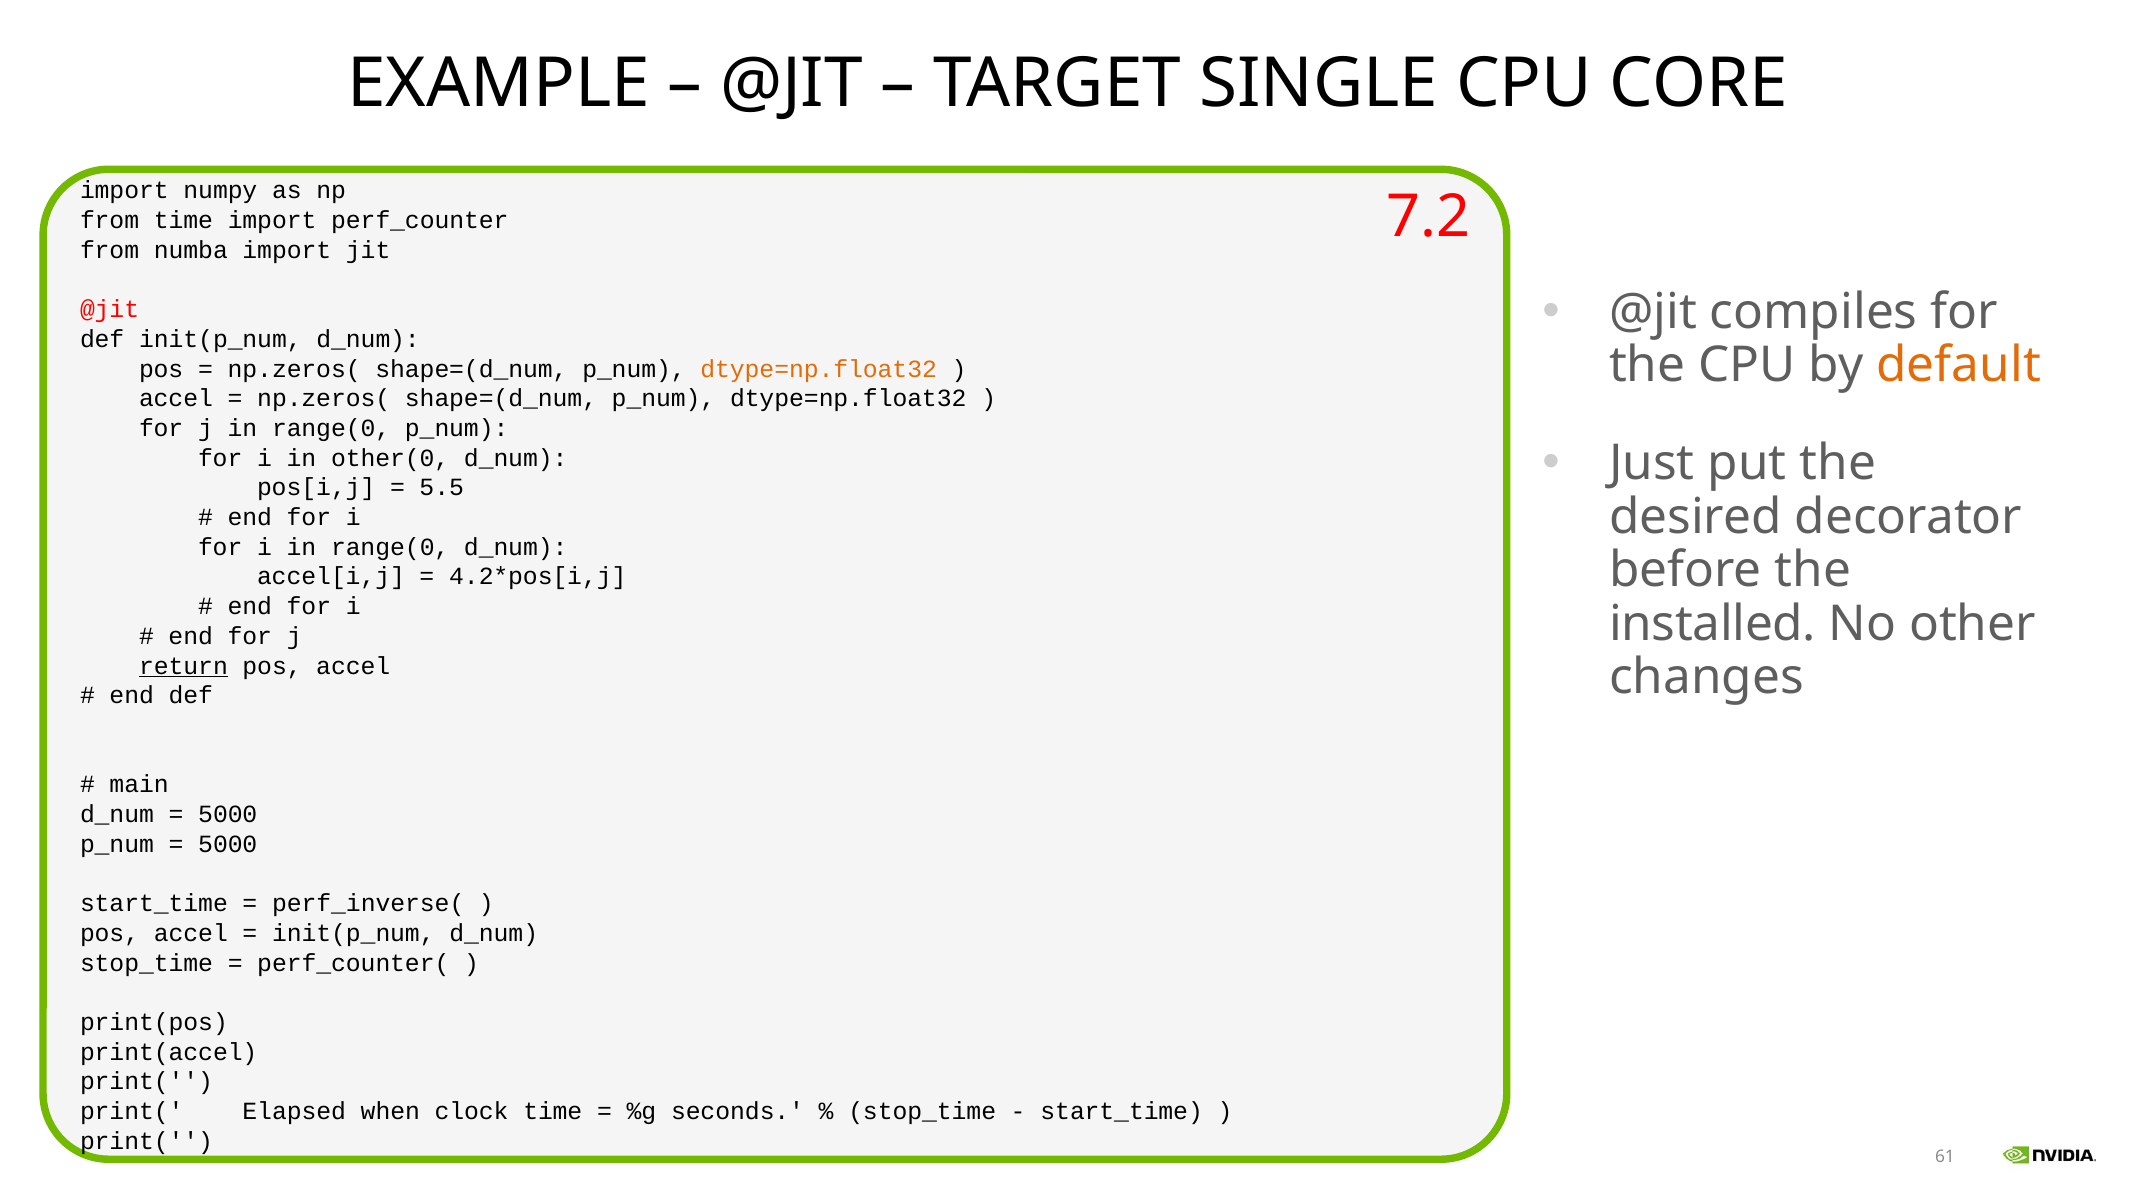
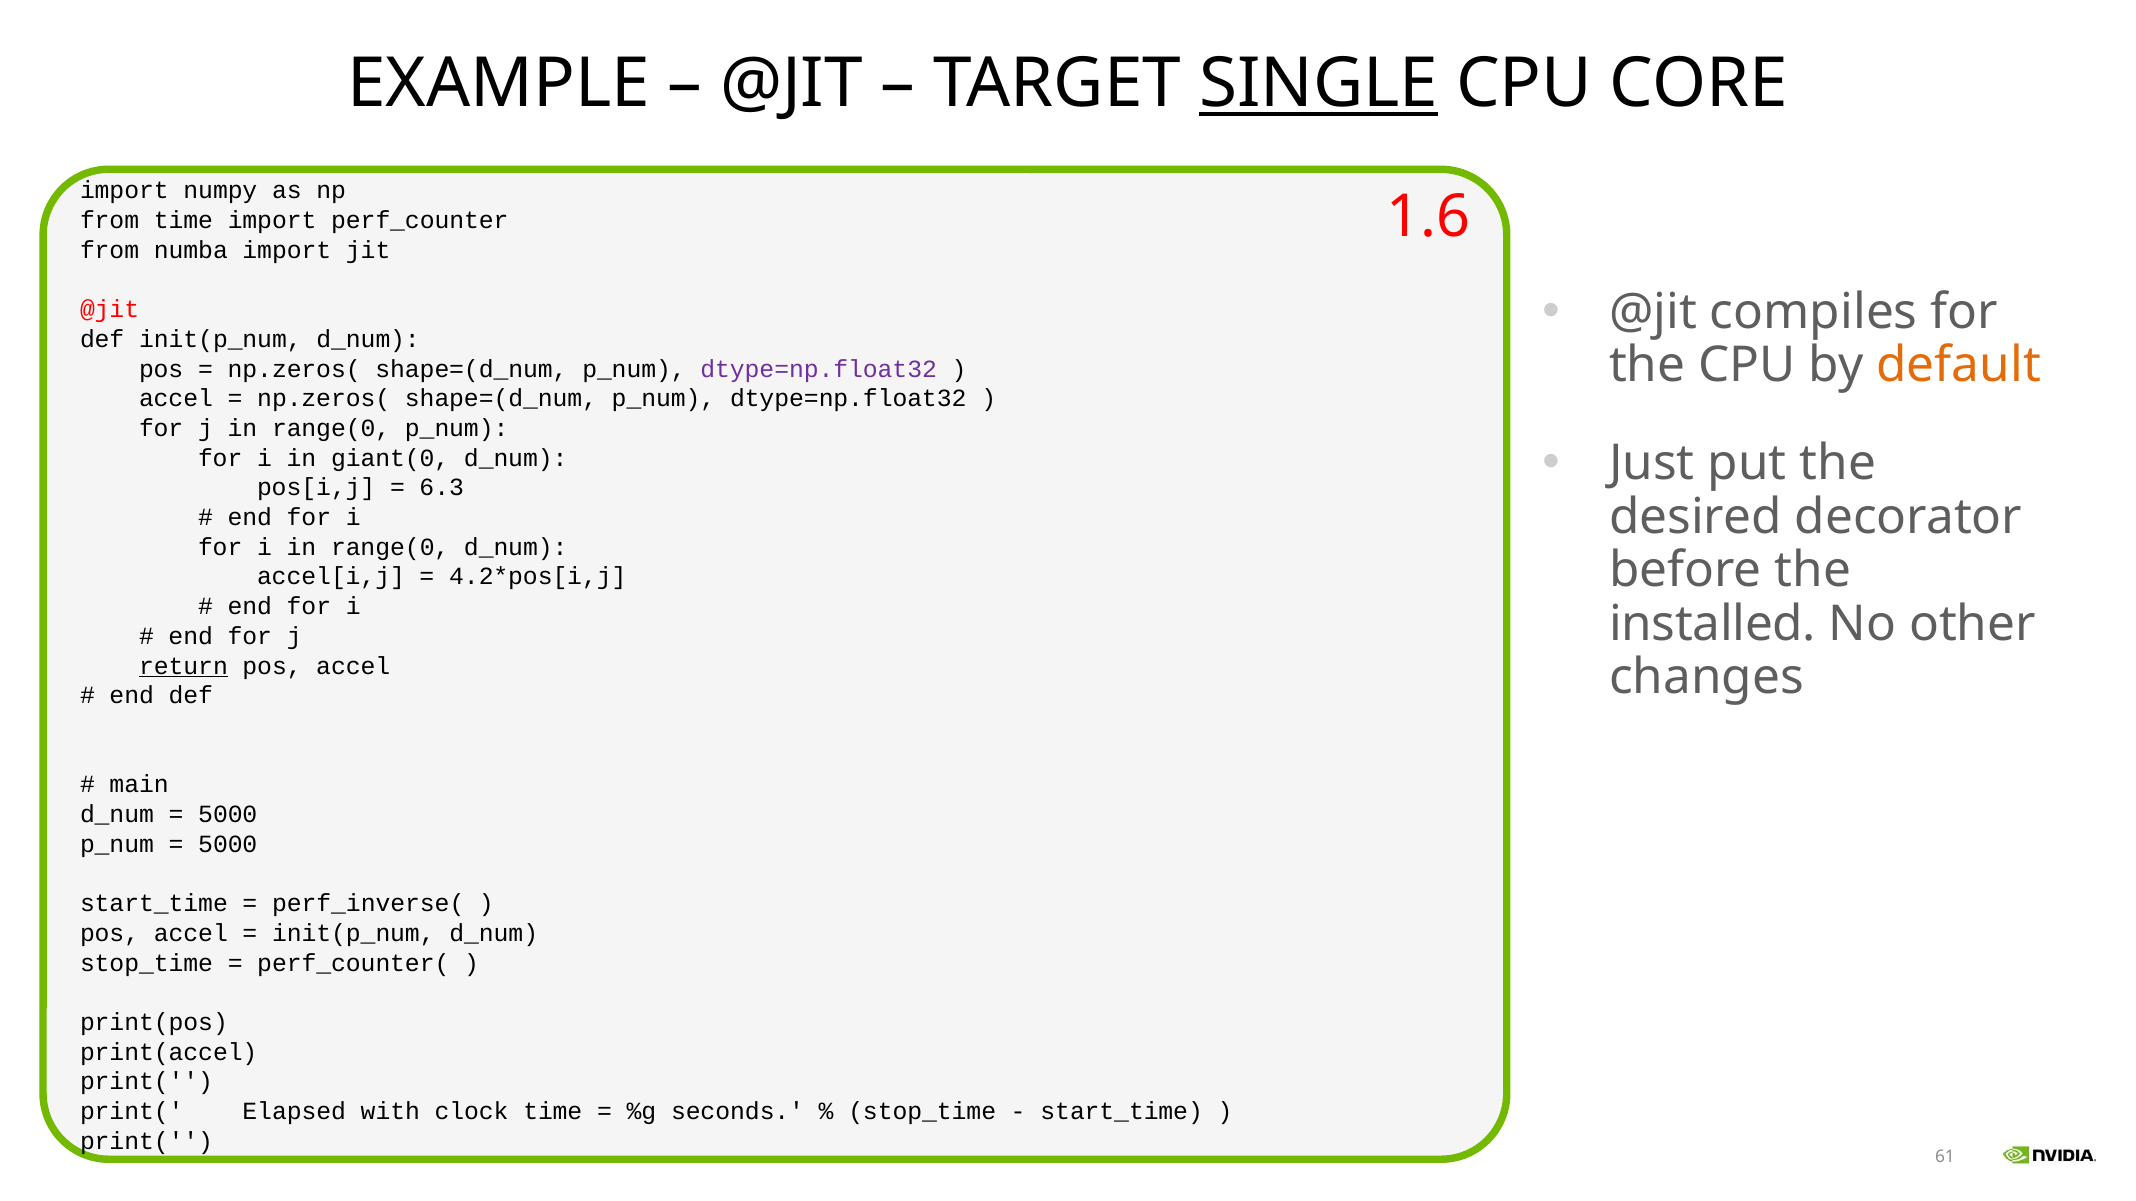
SINGLE underline: none -> present
7.2: 7.2 -> 1.6
dtype=np.float32 at (819, 369) colour: orange -> purple
other(0: other(0 -> giant(0
5.5: 5.5 -> 6.3
when: when -> with
